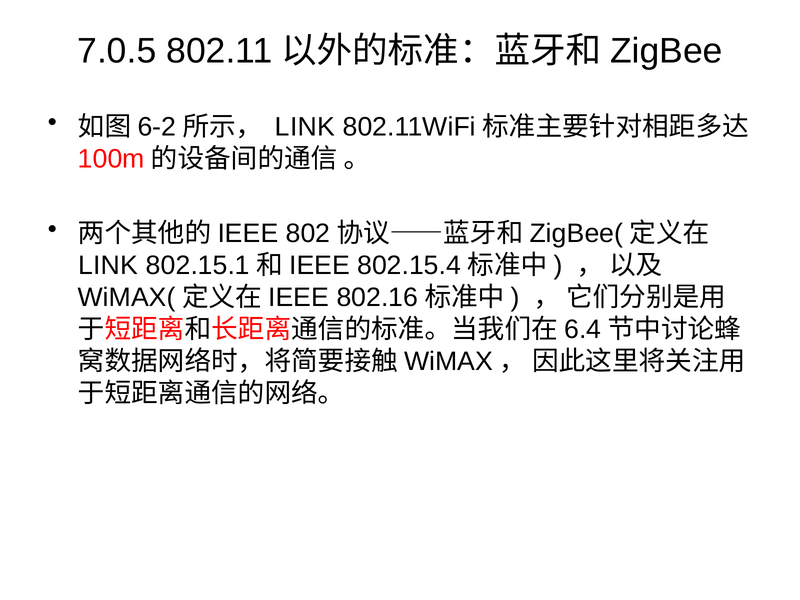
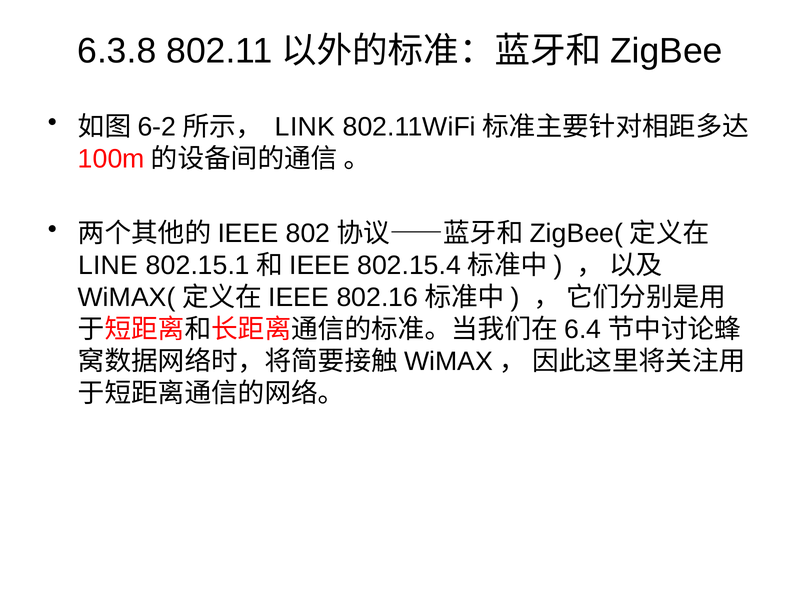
7.0.5: 7.0.5 -> 6.3.8
LINK at (108, 266): LINK -> LINE
